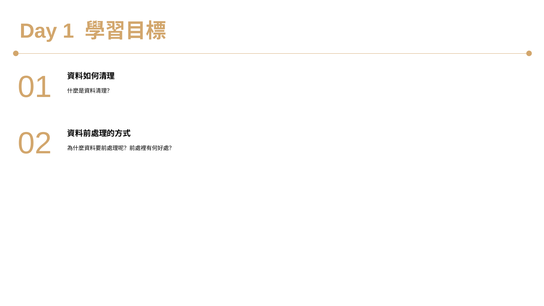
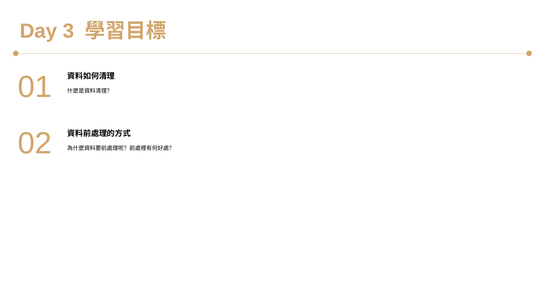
1: 1 -> 3
